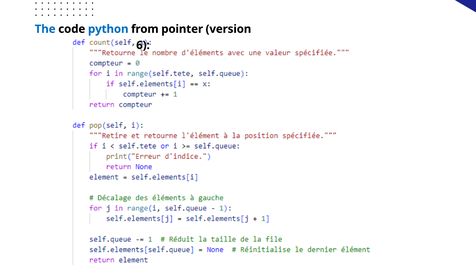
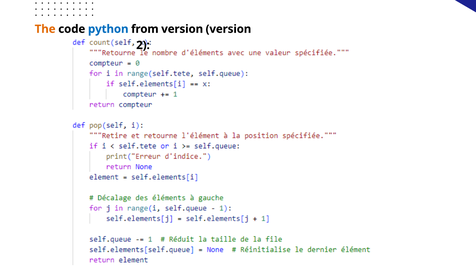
The colour: blue -> orange
from pointer: pointer -> version
6: 6 -> 2
